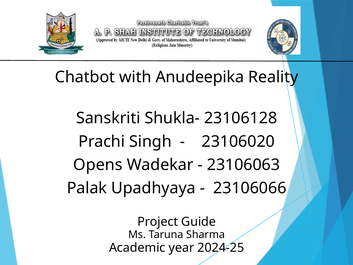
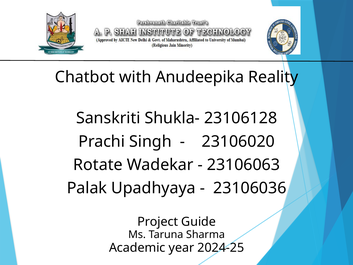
Opens: Opens -> Rotate
23106066: 23106066 -> 23106036
